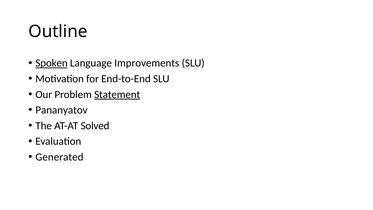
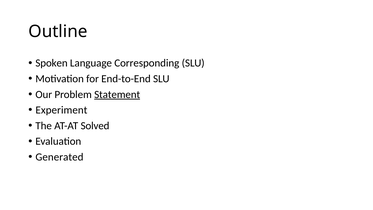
Spoken underline: present -> none
Improvements: Improvements -> Corresponding
Pananyatov: Pananyatov -> Experiment
